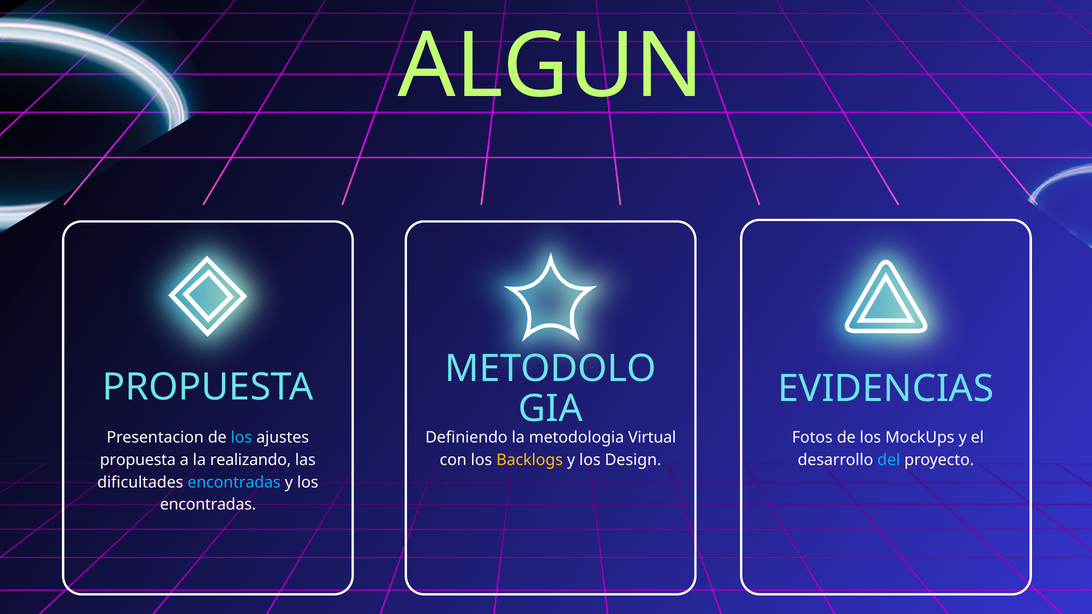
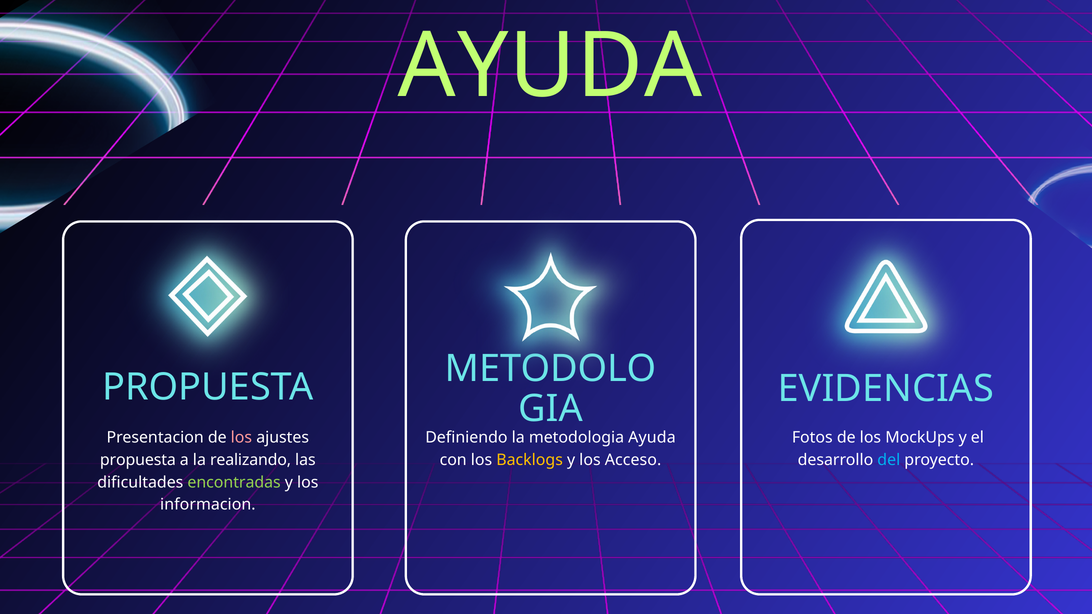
ALGUN at (551, 66): ALGUN -> AYUDA
los at (241, 438) colour: light blue -> pink
metodologia Virtual: Virtual -> Ayuda
Design: Design -> Acceso
encontradas at (234, 482) colour: light blue -> light green
encontradas at (208, 505): encontradas -> informacion
